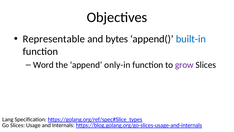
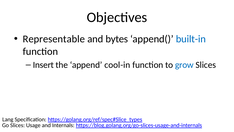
Word: Word -> Insert
only-in: only-in -> cool-in
grow colour: purple -> blue
